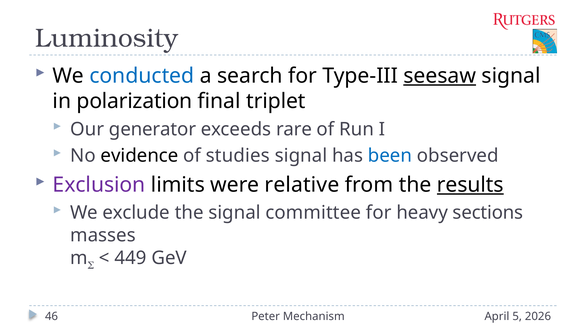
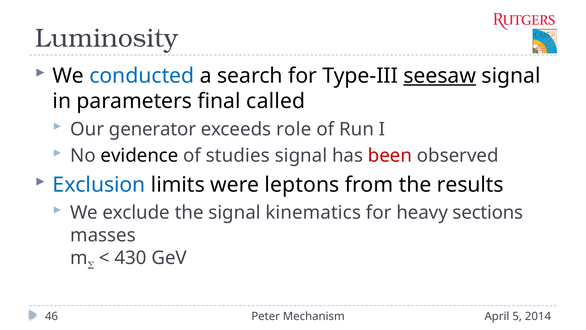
polarization: polarization -> parameters
triplet: triplet -> called
rare: rare -> role
been colour: blue -> red
Exclusion colour: purple -> blue
relative: relative -> leptons
results underline: present -> none
committee: committee -> kinematics
449: 449 -> 430
2026: 2026 -> 2014
